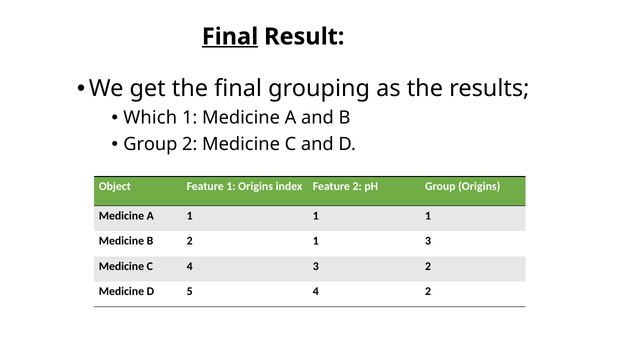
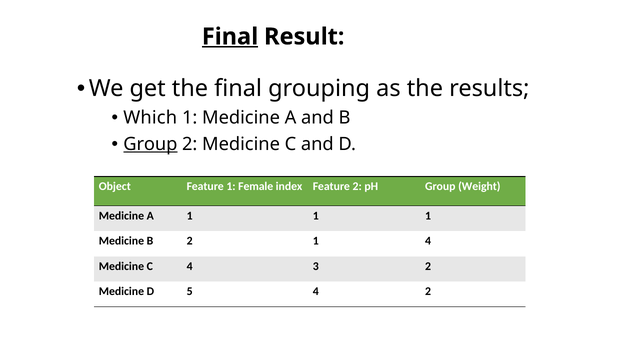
Group at (150, 144) underline: none -> present
1 Origins: Origins -> Female
Group Origins: Origins -> Weight
1 3: 3 -> 4
